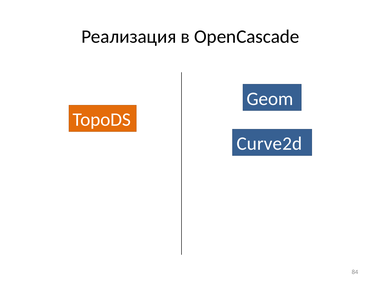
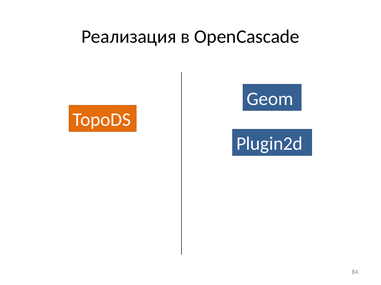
Curve2d: Curve2d -> Plugin2d
